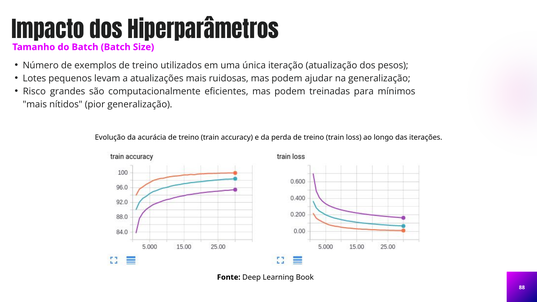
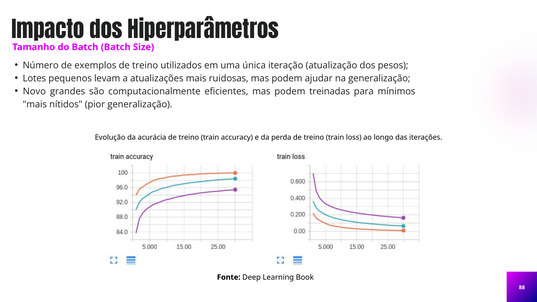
Risco: Risco -> Novo
